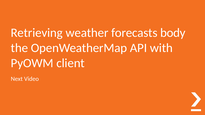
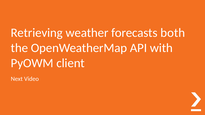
body: body -> both
